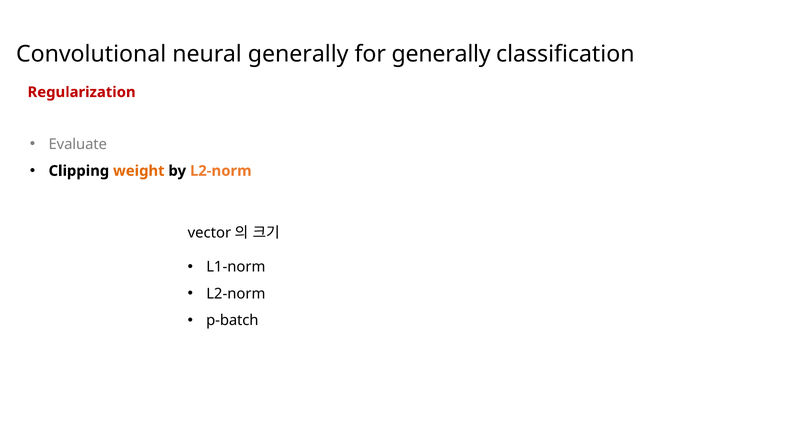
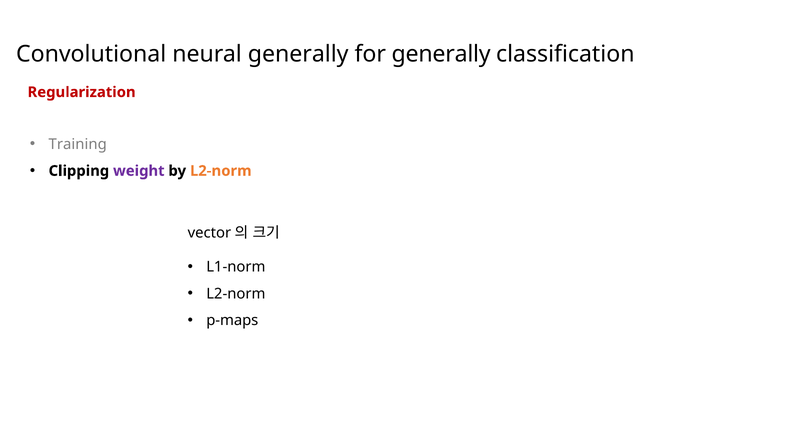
Evaluate: Evaluate -> Training
weight colour: orange -> purple
p-batch: p-batch -> p-maps
